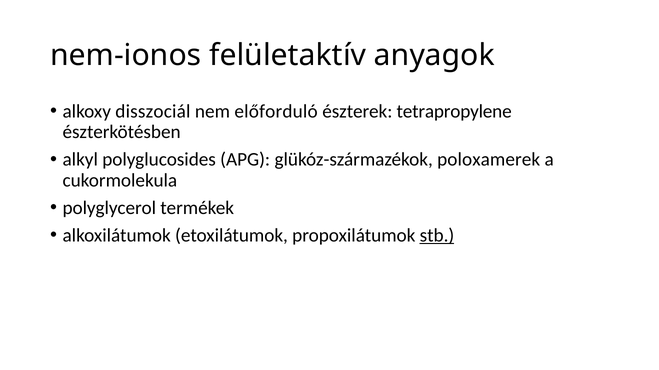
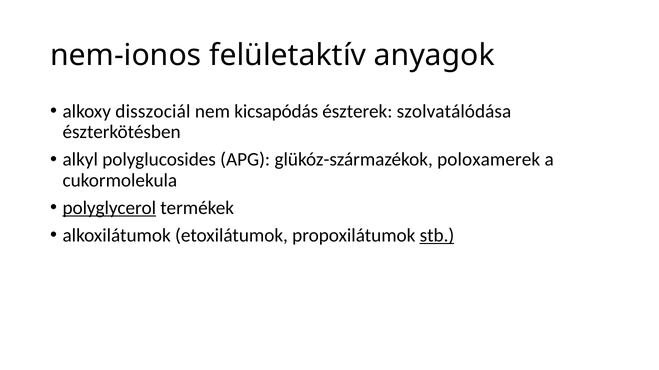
előforduló: előforduló -> kicsapódás
tetrapropylene: tetrapropylene -> szolvatálódása
polyglycerol underline: none -> present
